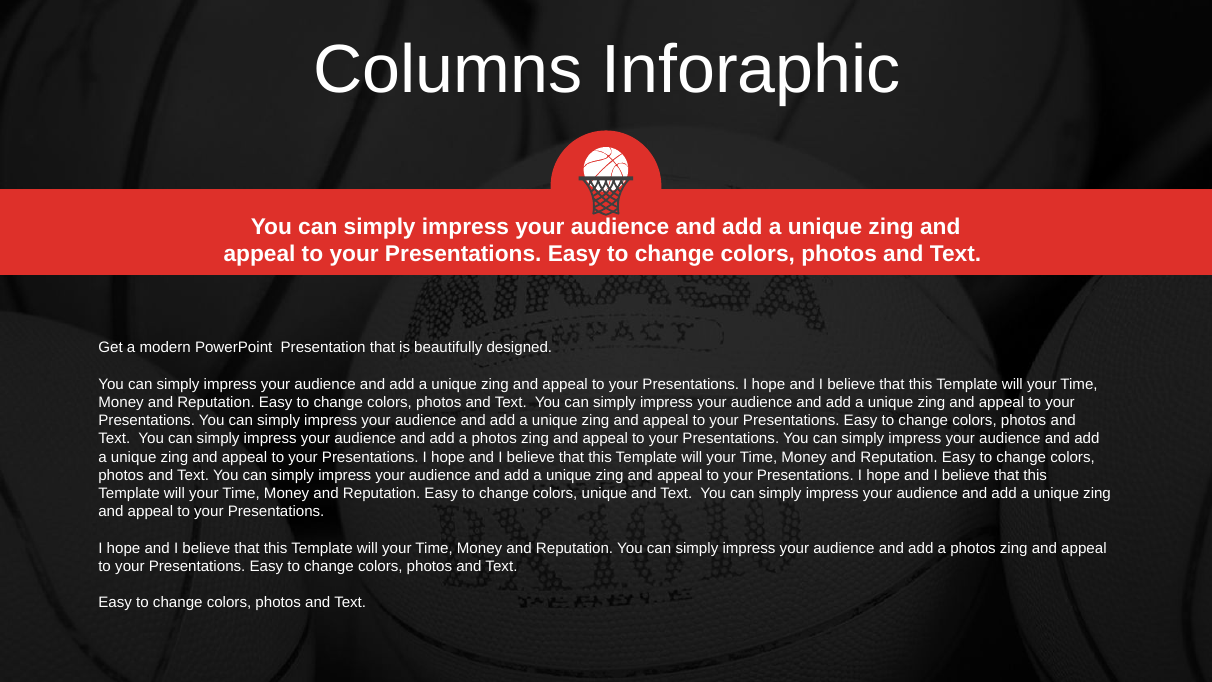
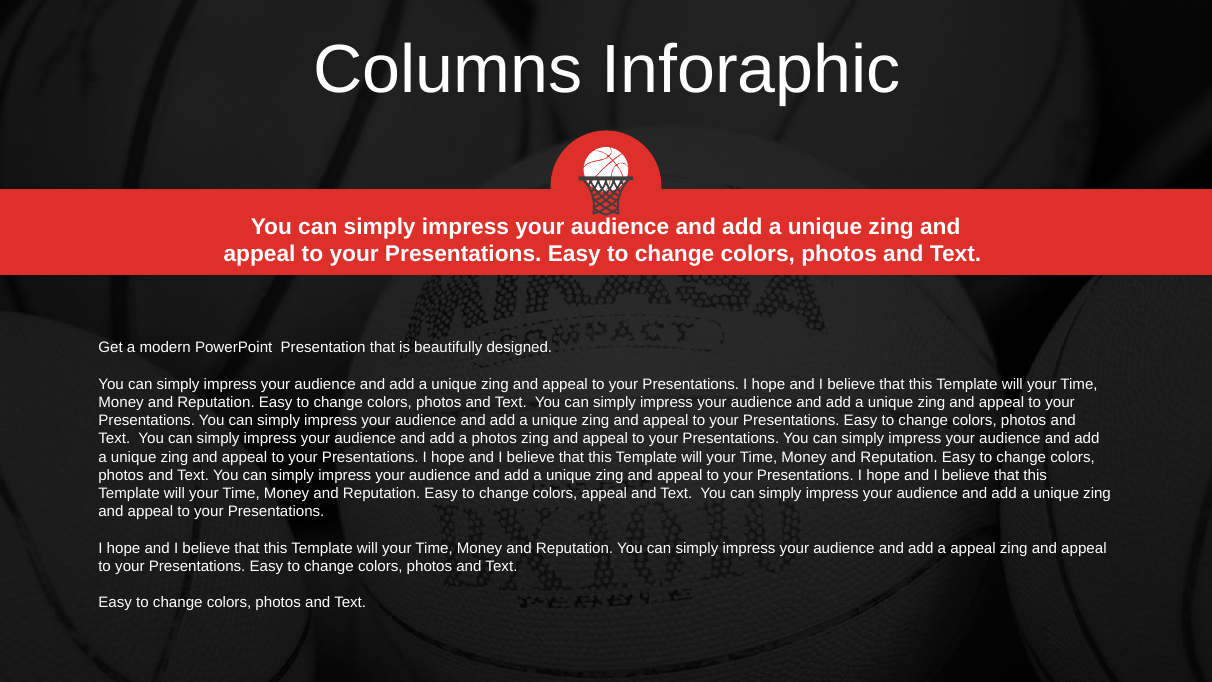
colors unique: unique -> appeal
photos at (973, 548): photos -> appeal
